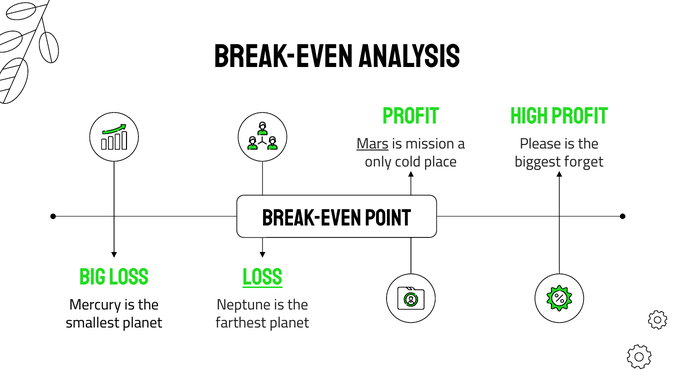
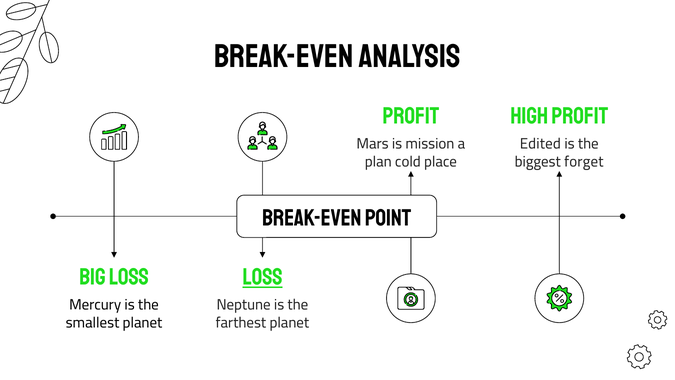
Mars underline: present -> none
Please: Please -> Edited
only: only -> plan
